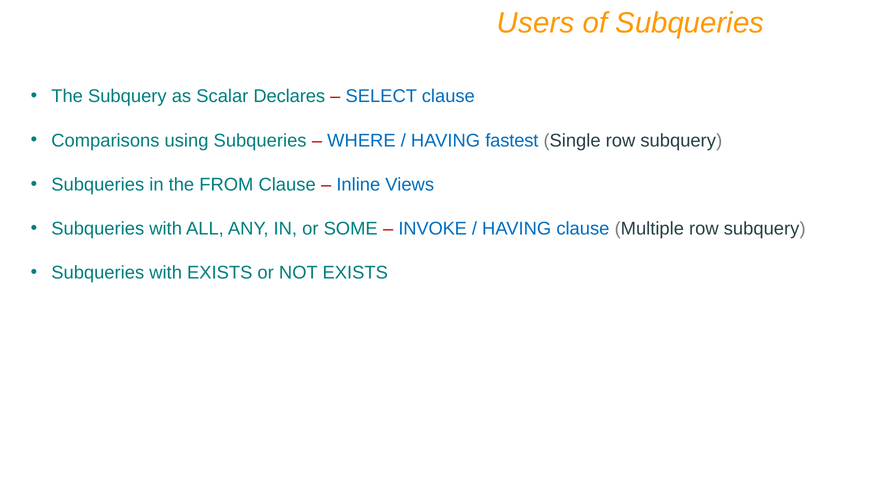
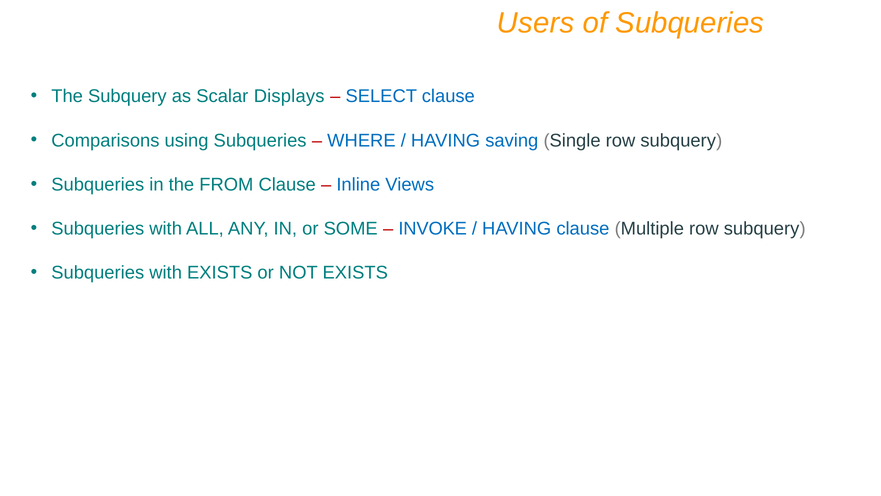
Declares: Declares -> Displays
fastest: fastest -> saving
